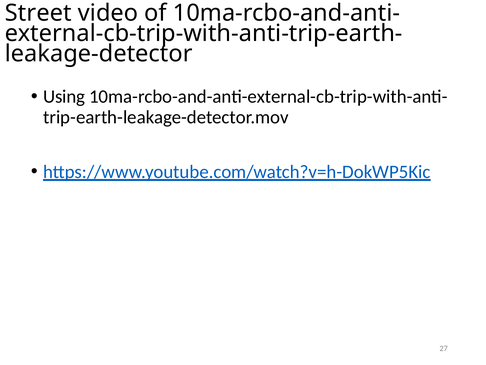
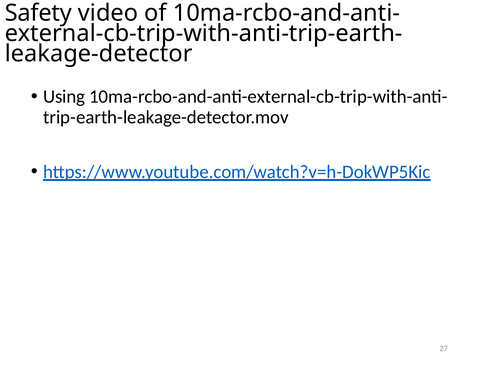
Street: Street -> Safety
